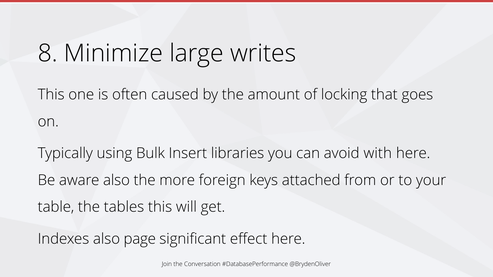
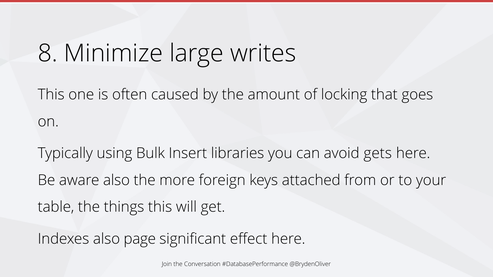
with: with -> gets
tables: tables -> things
